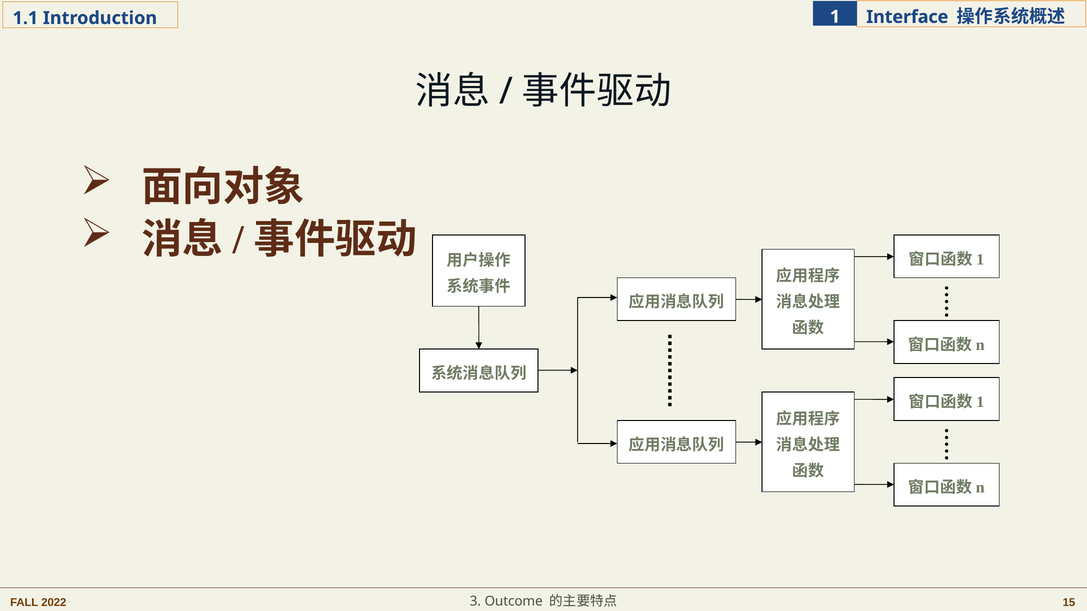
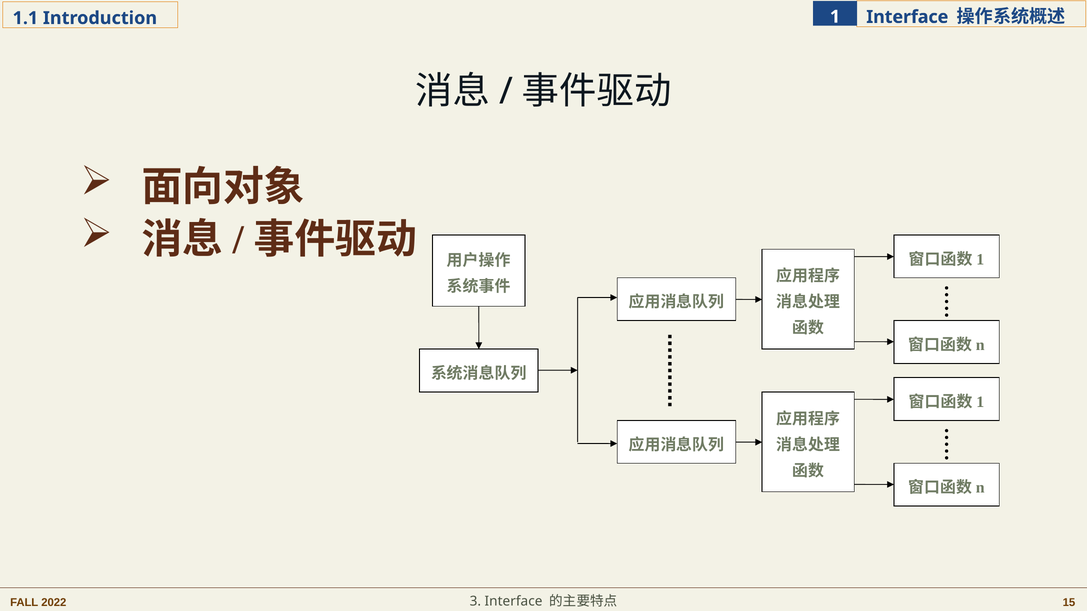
3 Outcome: Outcome -> Interface
